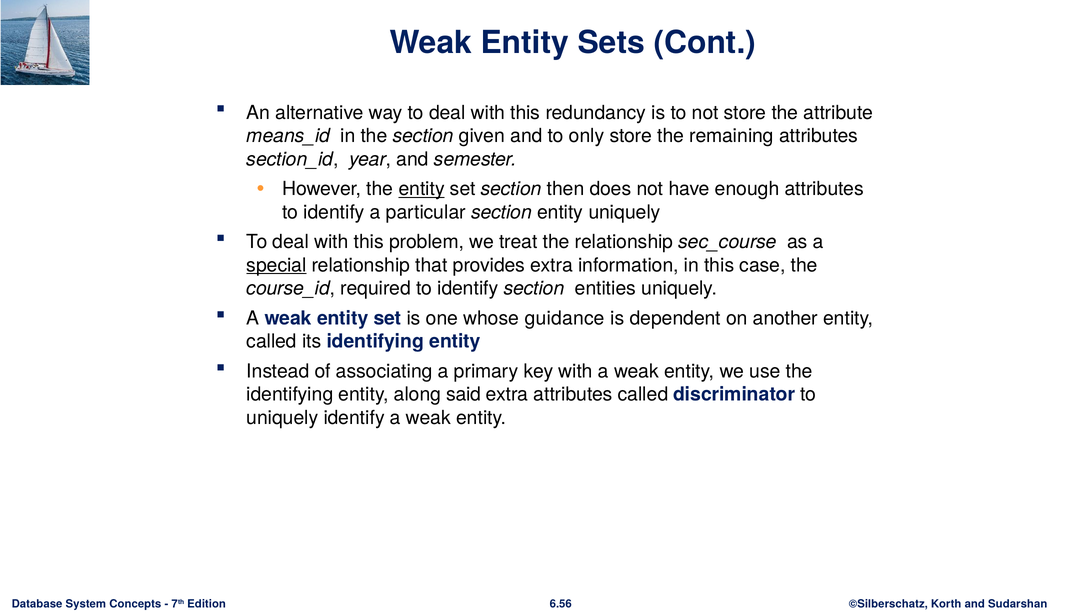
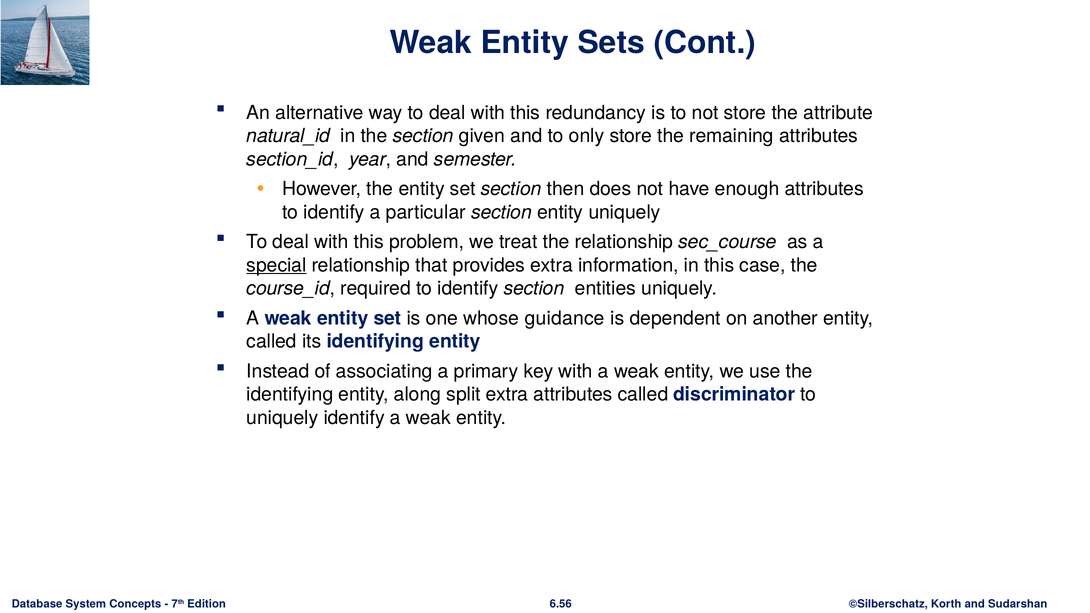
means_id: means_id -> natural_id
entity at (422, 189) underline: present -> none
said: said -> split
